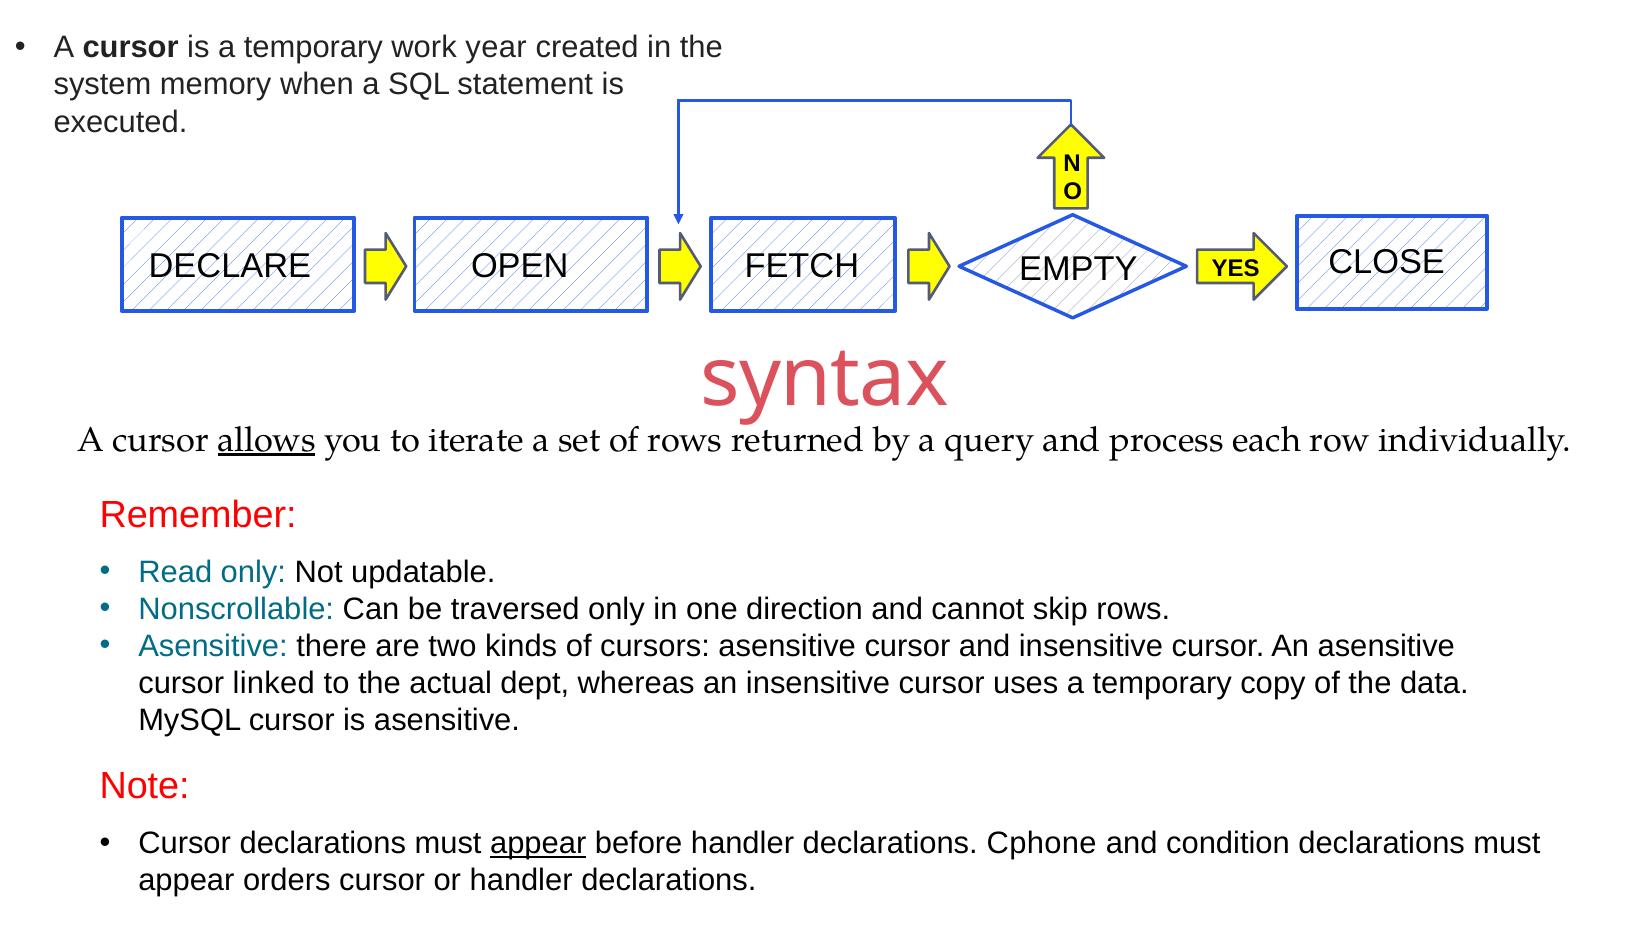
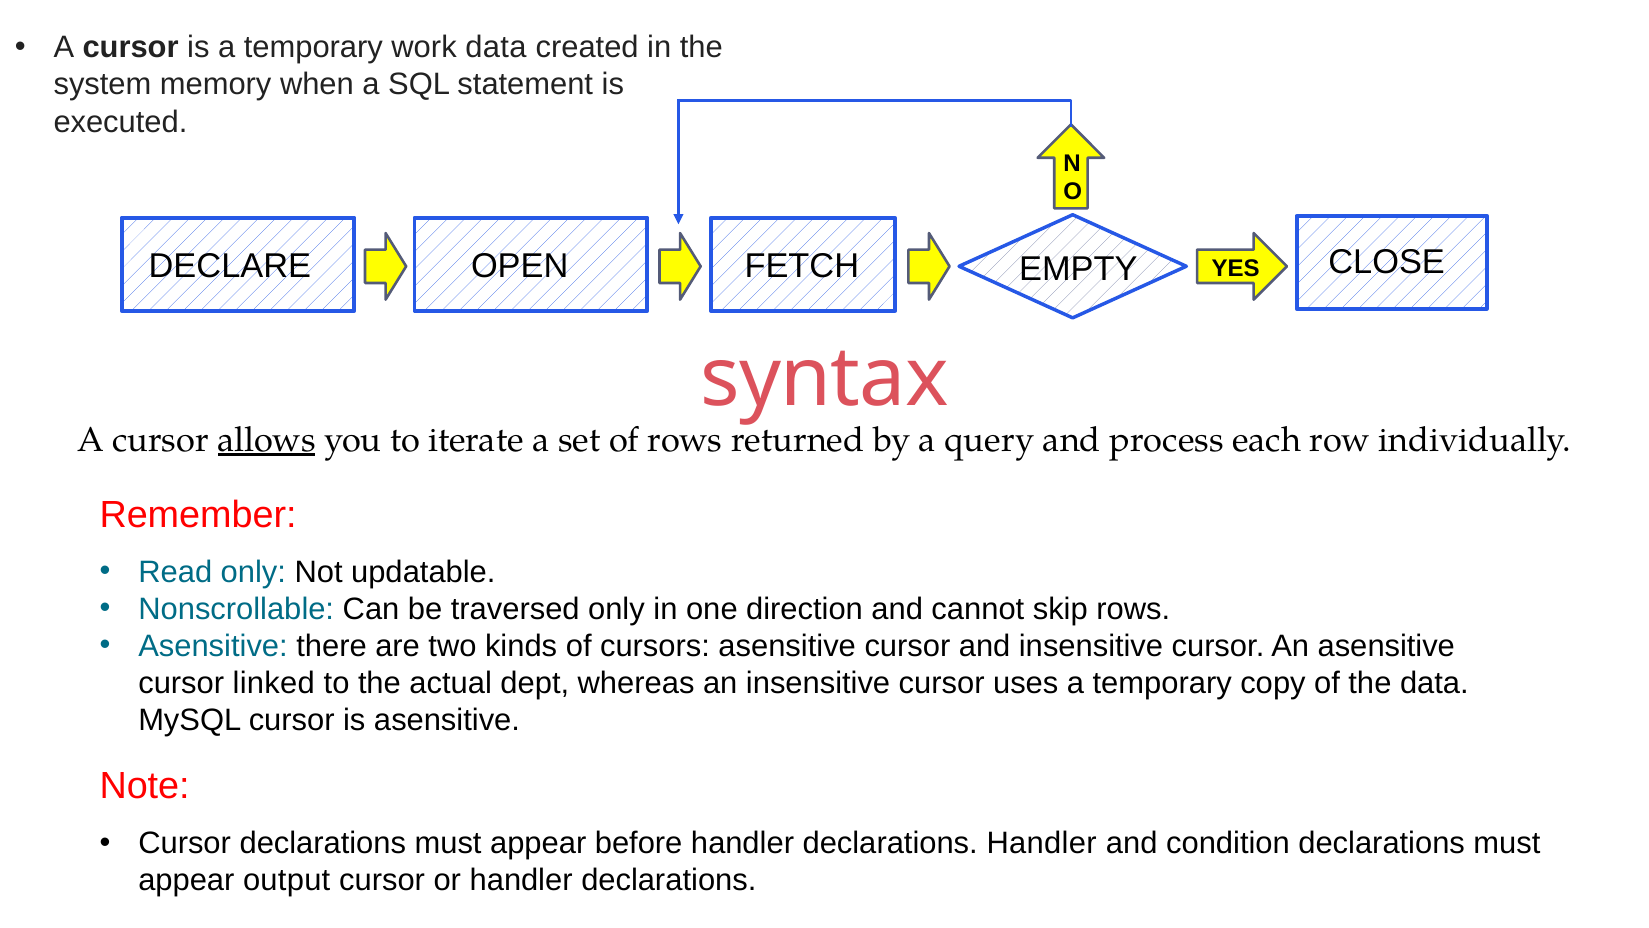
work year: year -> data
appear at (538, 843) underline: present -> none
declarations Cphone: Cphone -> Handler
orders: orders -> output
